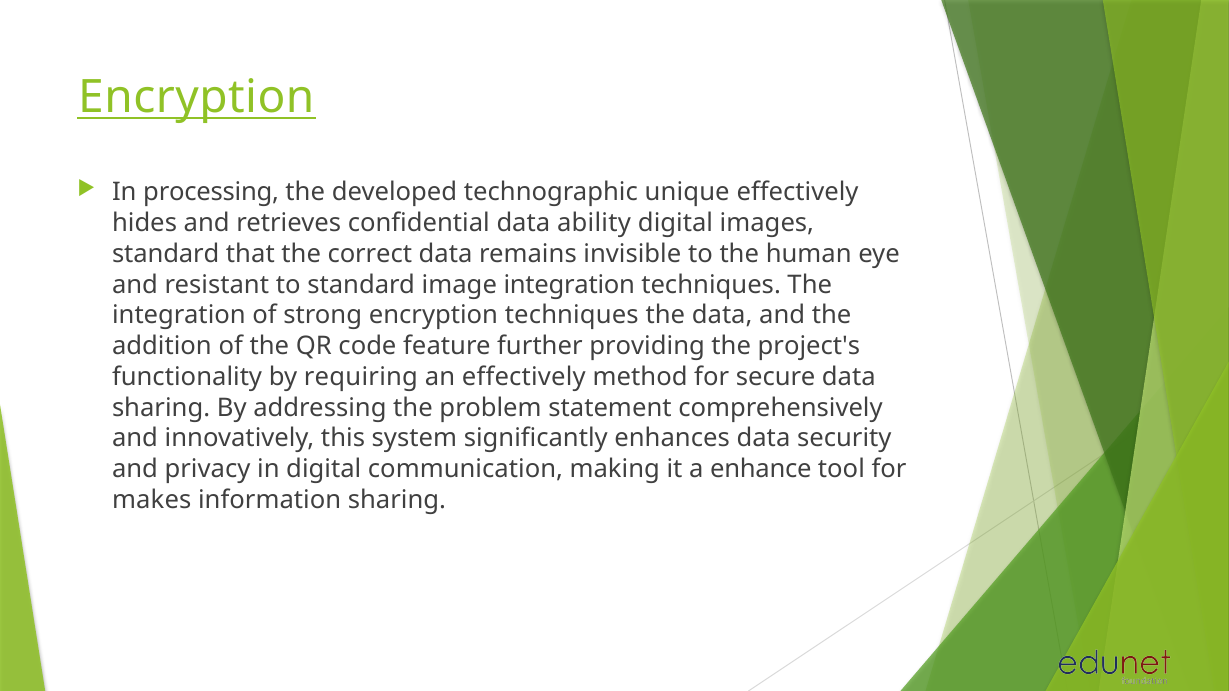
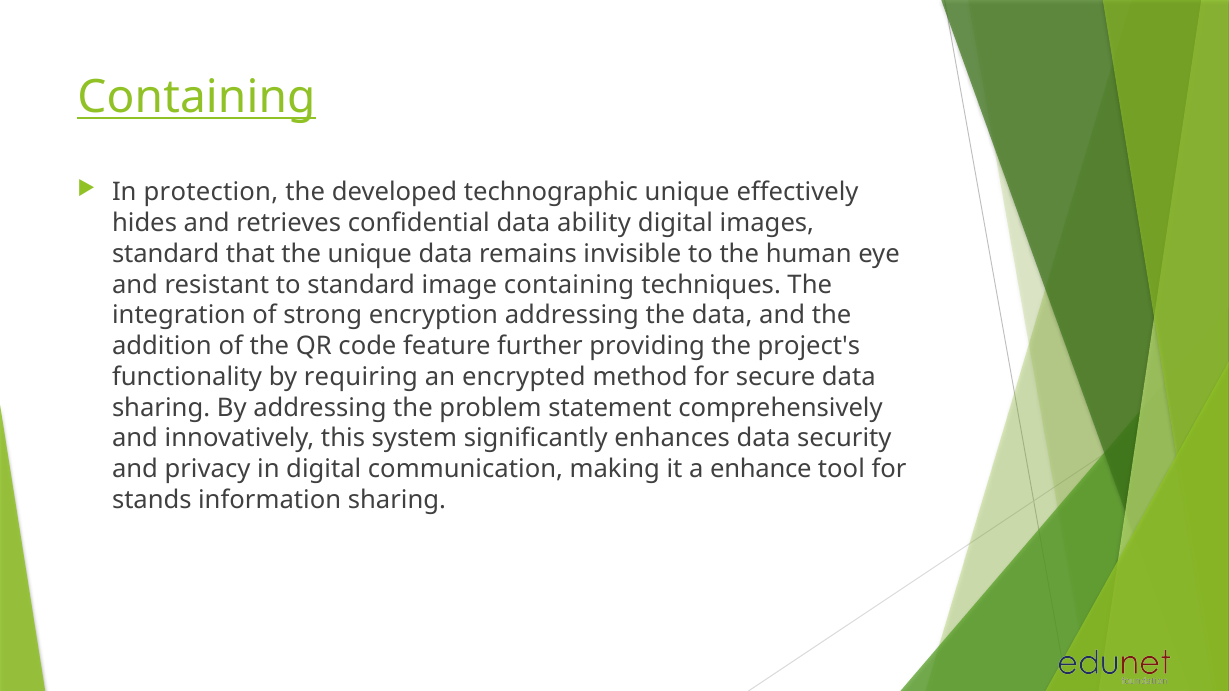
Encryption at (196, 97): Encryption -> Containing
processing: processing -> protection
the correct: correct -> unique
image integration: integration -> containing
encryption techniques: techniques -> addressing
an effectively: effectively -> encrypted
makes: makes -> stands
